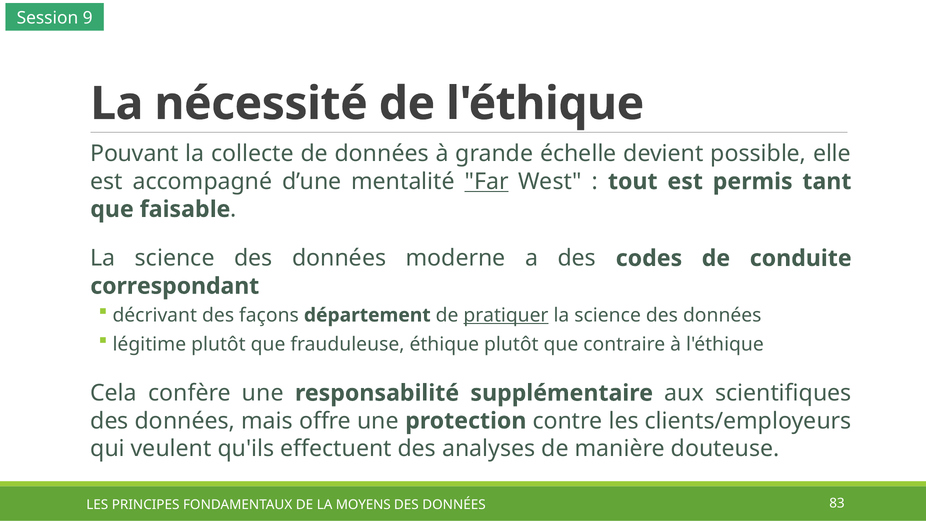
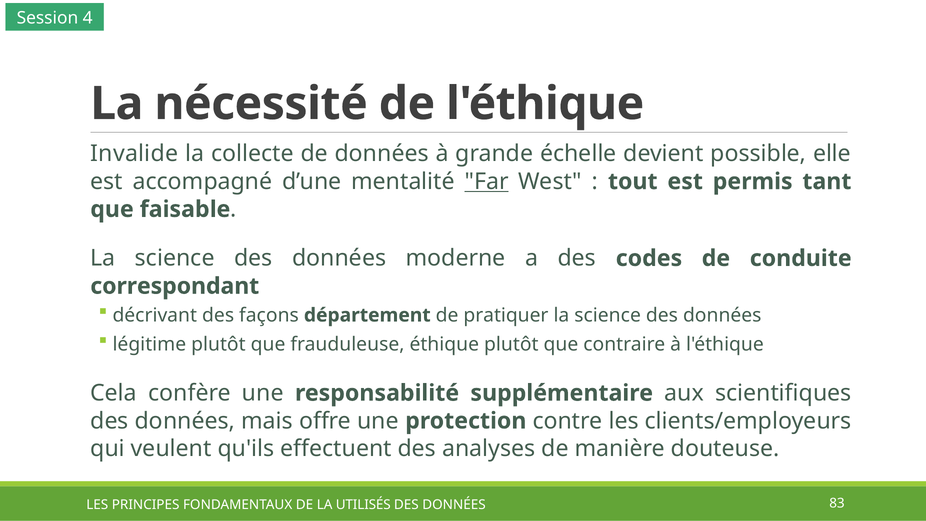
9: 9 -> 4
Pouvant: Pouvant -> Invalide
pratiquer underline: present -> none
MOYENS: MOYENS -> UTILISÉS
